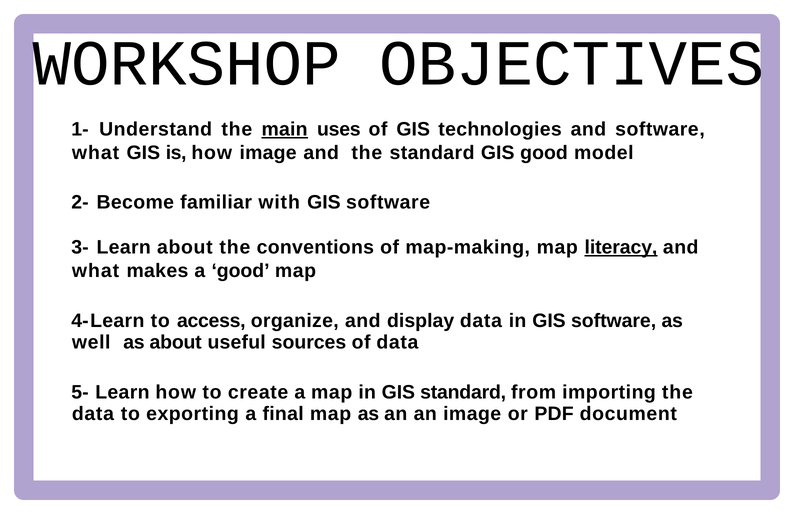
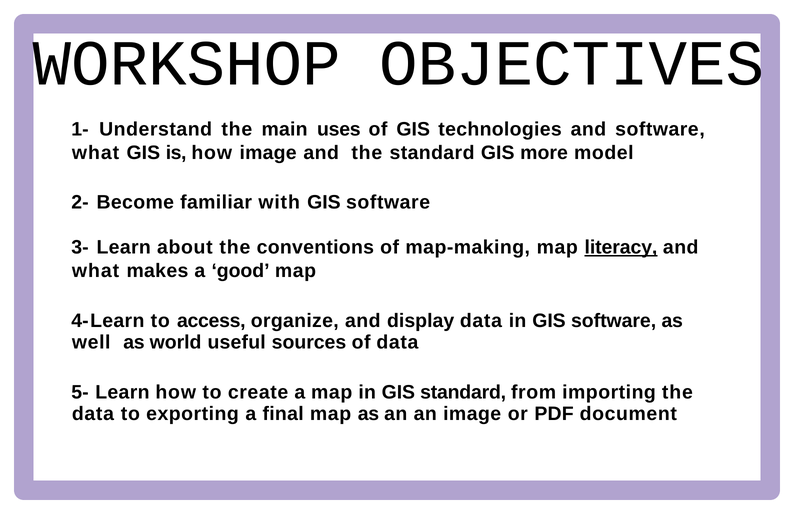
main underline: present -> none
GIS good: good -> more
as about: about -> world
